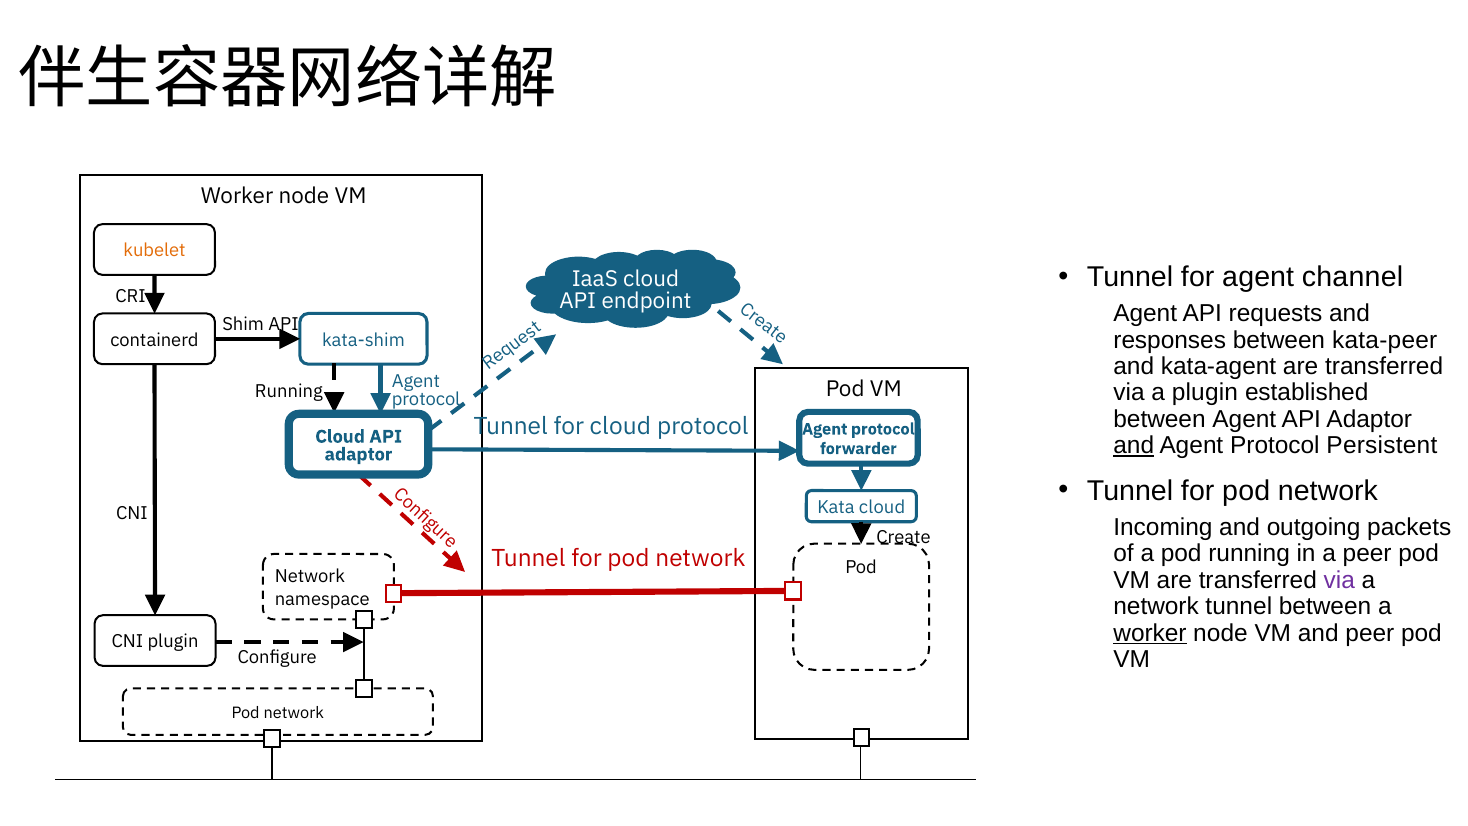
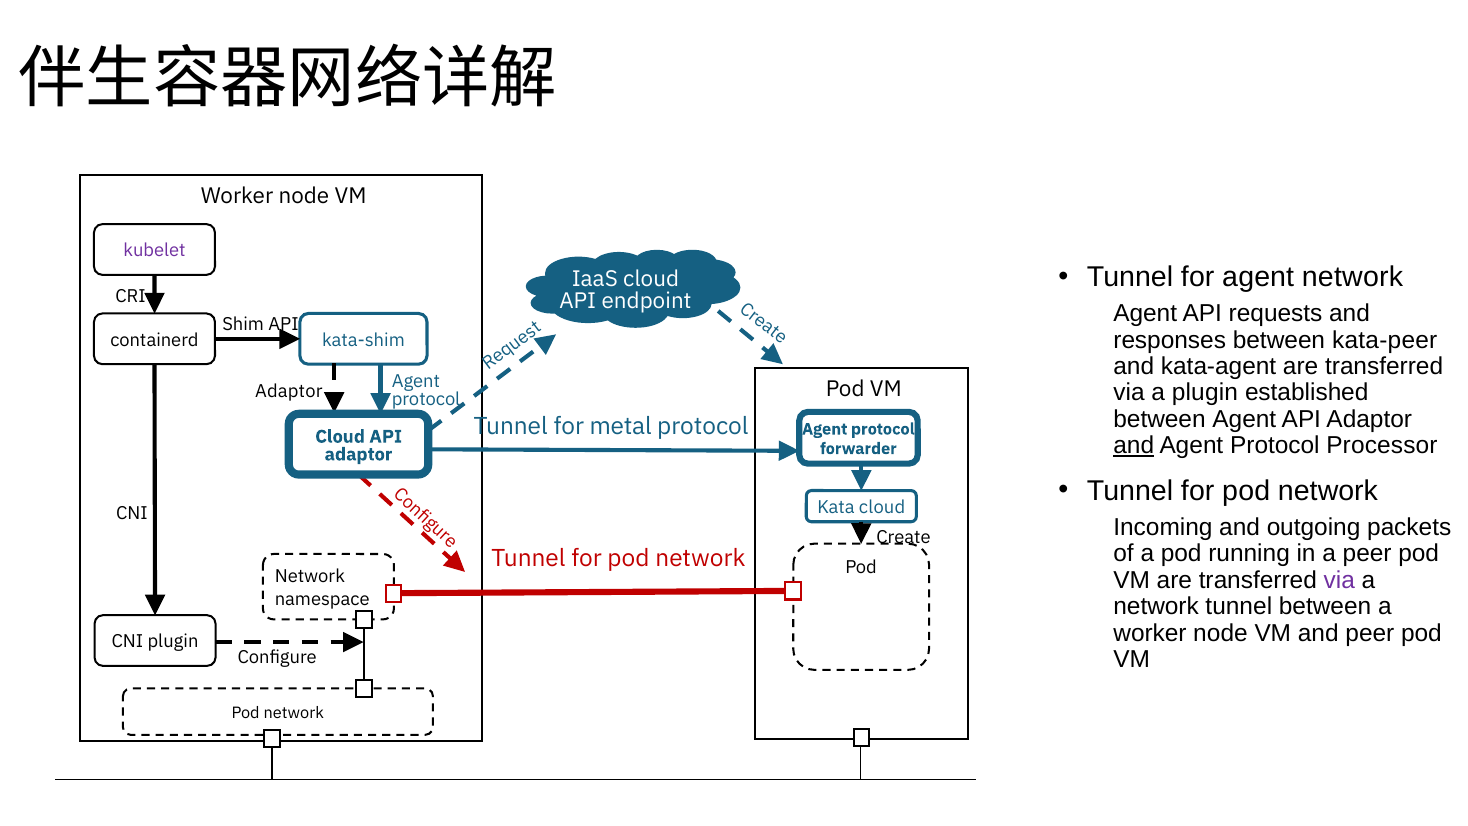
kubelet colour: orange -> purple
agent channel: channel -> network
Running at (289, 392): Running -> Adaptor
for cloud: cloud -> metal
Persistent: Persistent -> Processor
worker at (1150, 633) underline: present -> none
